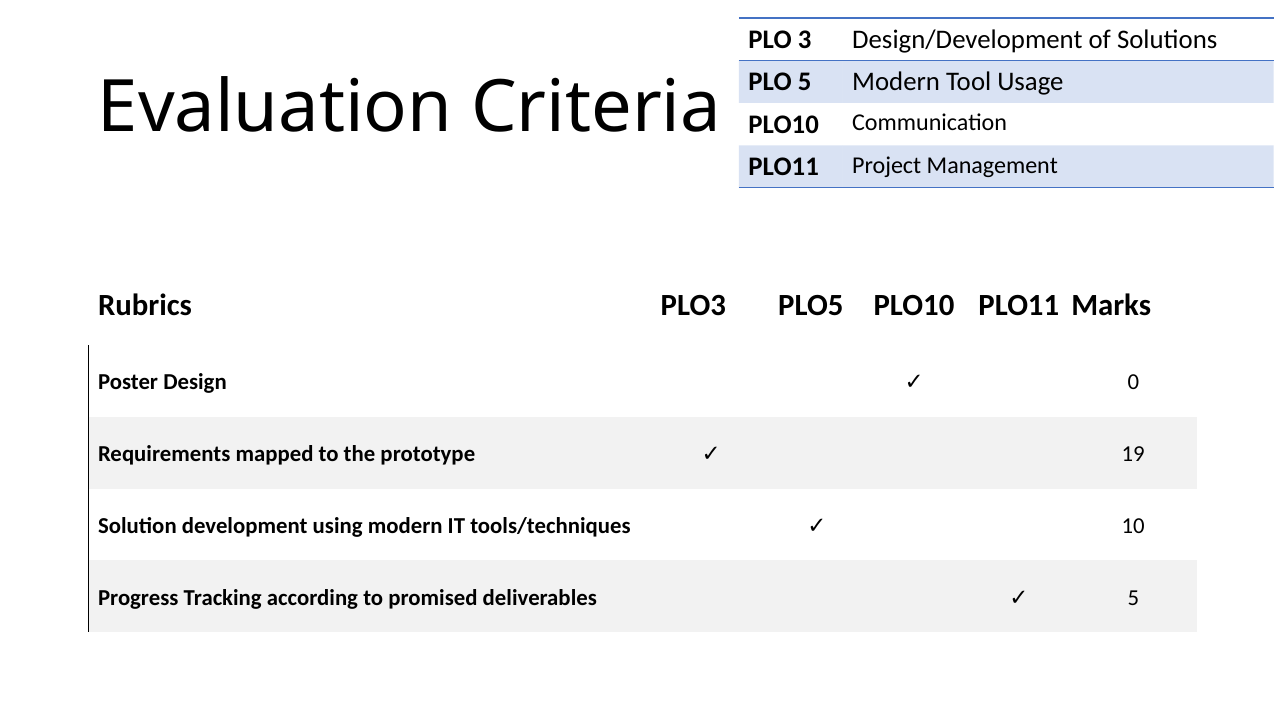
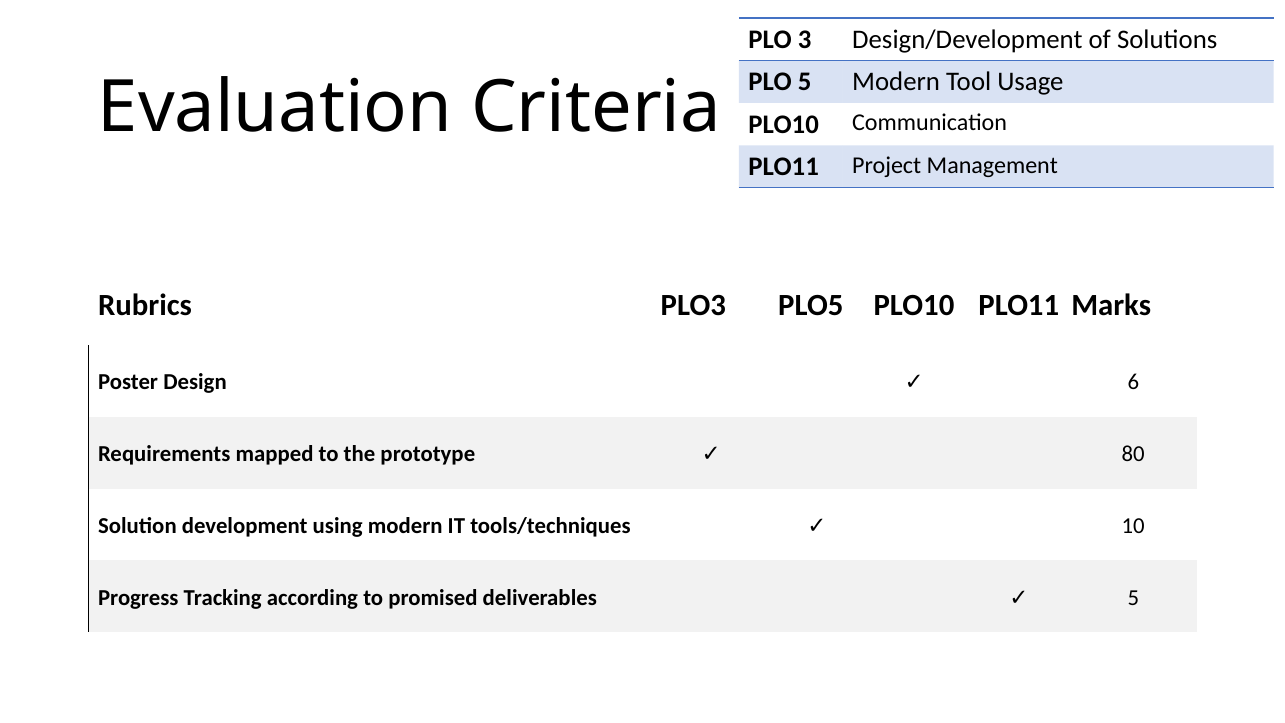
0: 0 -> 6
19: 19 -> 80
